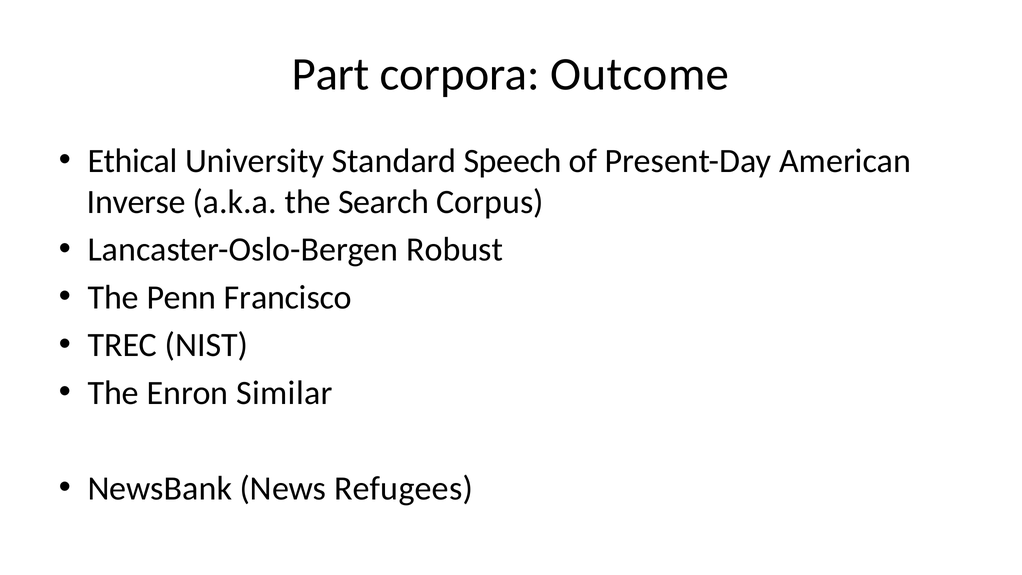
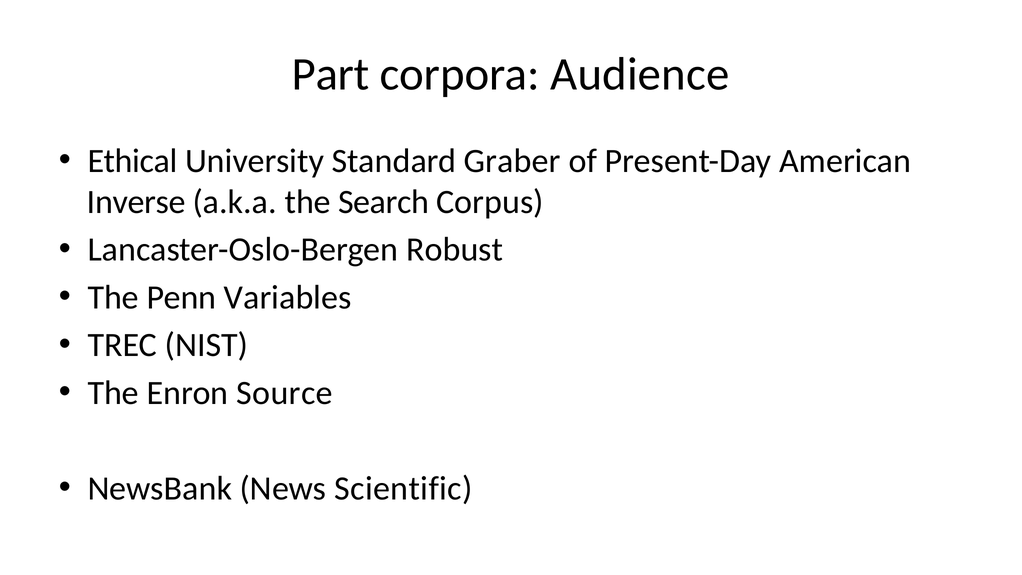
Outcome: Outcome -> Audience
Speech: Speech -> Graber
Francisco: Francisco -> Variables
Similar: Similar -> Source
Refugees: Refugees -> Scientific
